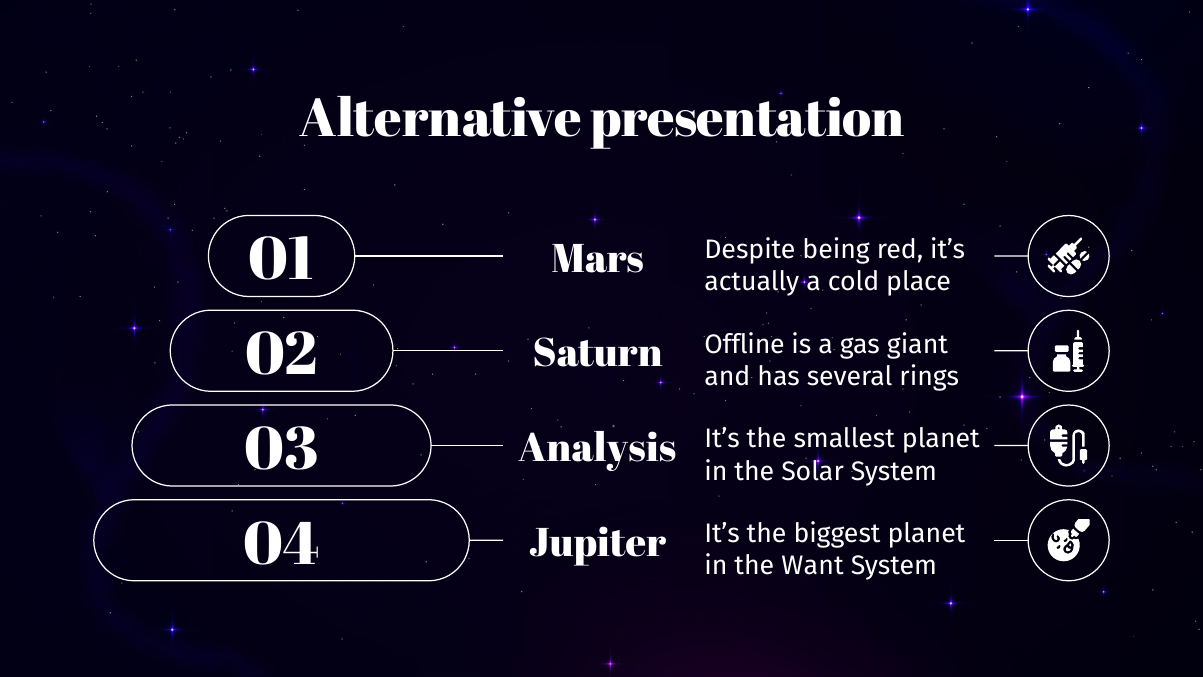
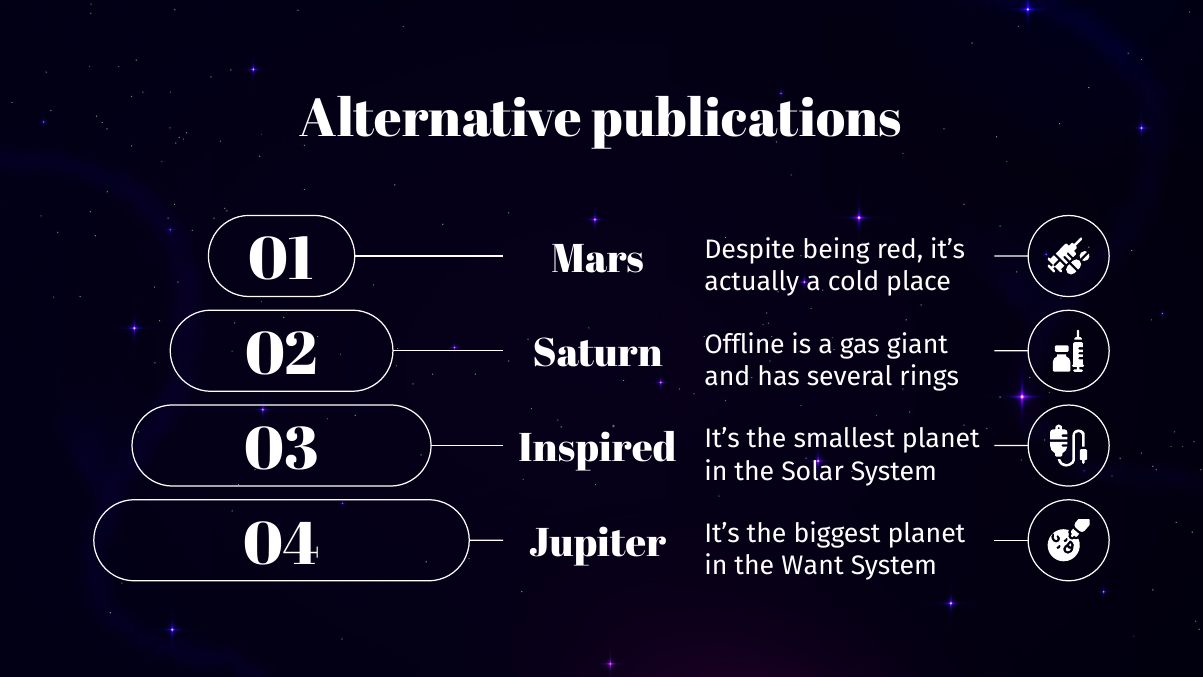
presentation: presentation -> publications
Analysis: Analysis -> Inspired
